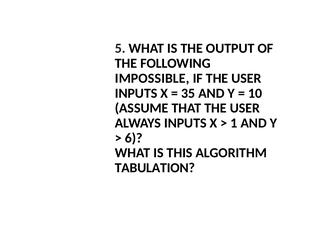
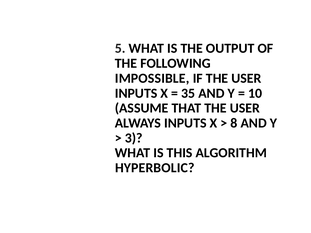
1: 1 -> 8
6: 6 -> 3
TABULATION: TABULATION -> HYPERBOLIC
